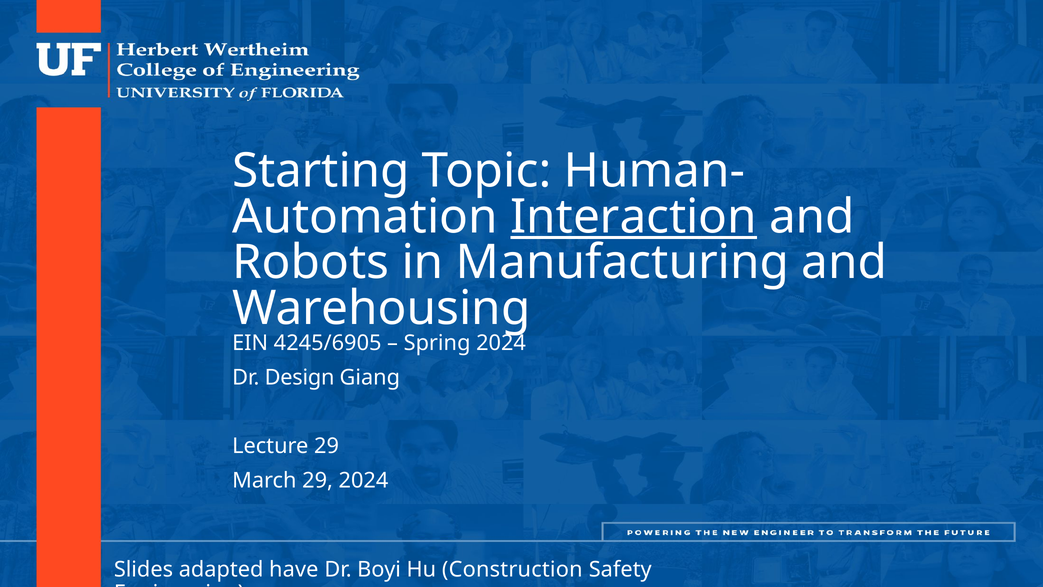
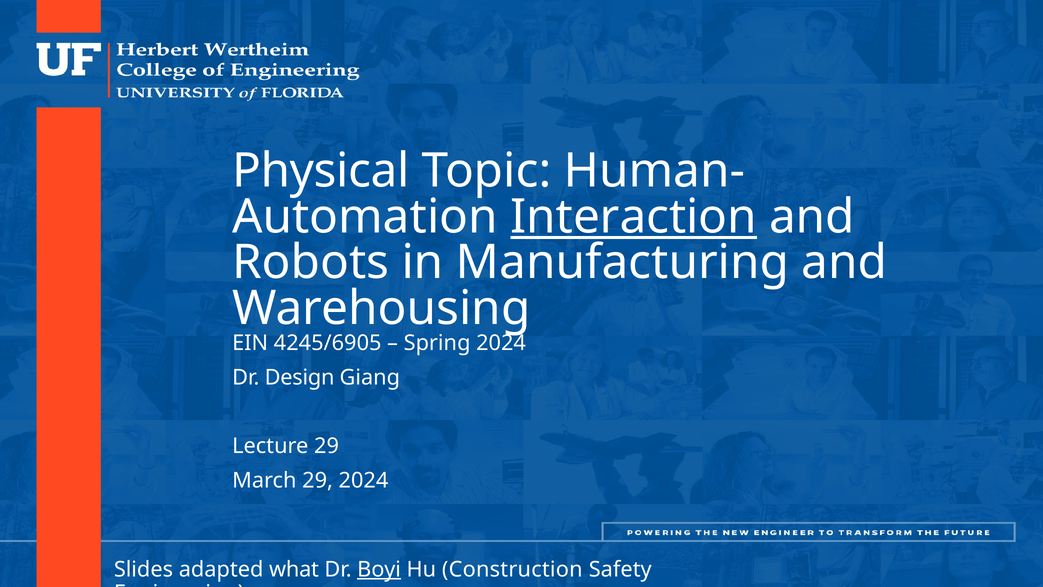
Starting: Starting -> Physical
have: have -> what
Boyi underline: none -> present
